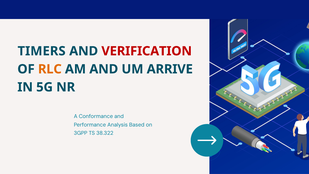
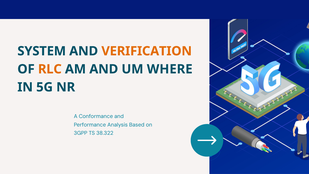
TIMERS: TIMERS -> SYSTEM
VERIFICATION colour: red -> orange
ARRIVE: ARRIVE -> WHERE
